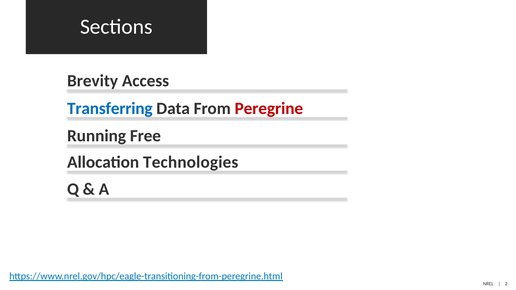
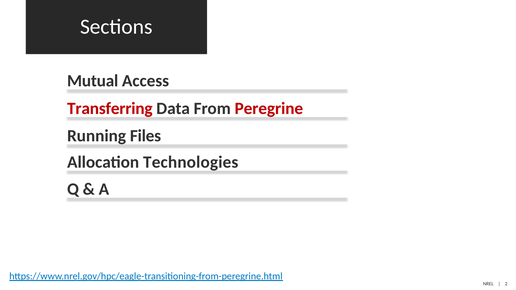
Brevity: Brevity -> Mutual
Transferring colour: blue -> red
Free: Free -> Files
